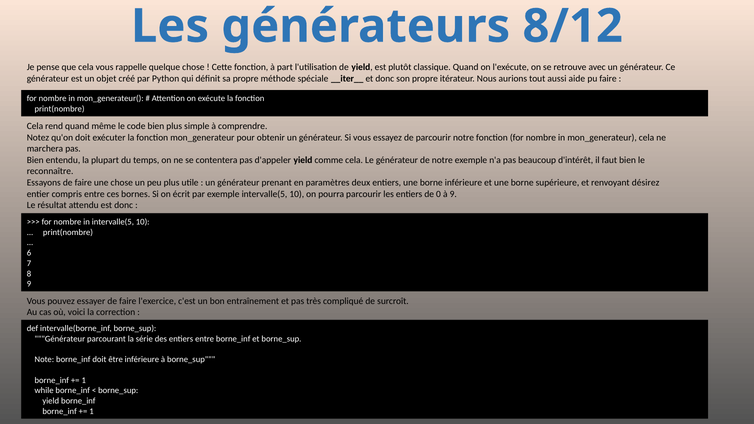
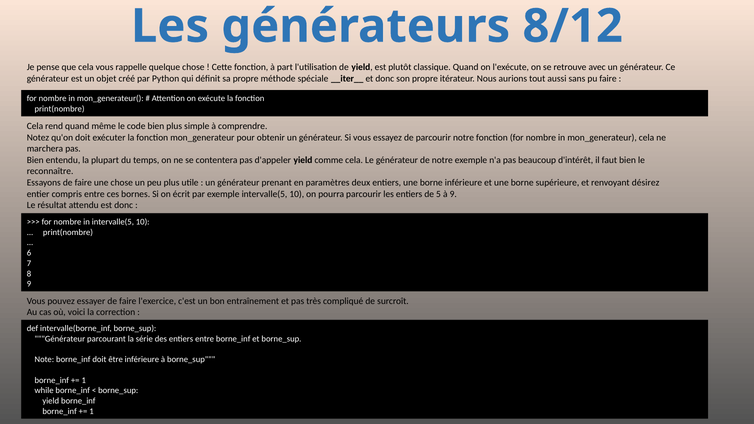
aide: aide -> sans
0: 0 -> 5
